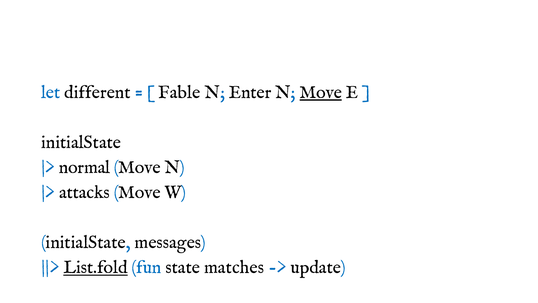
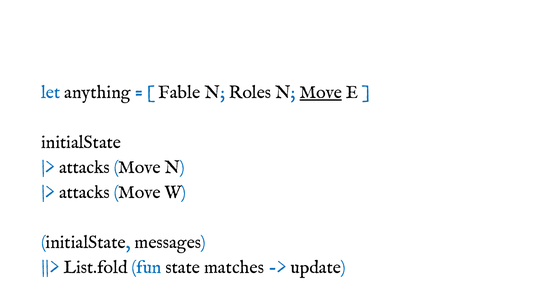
different: different -> anything
Enter: Enter -> Roles
normal at (84, 167): normal -> attacks
List.fold underline: present -> none
